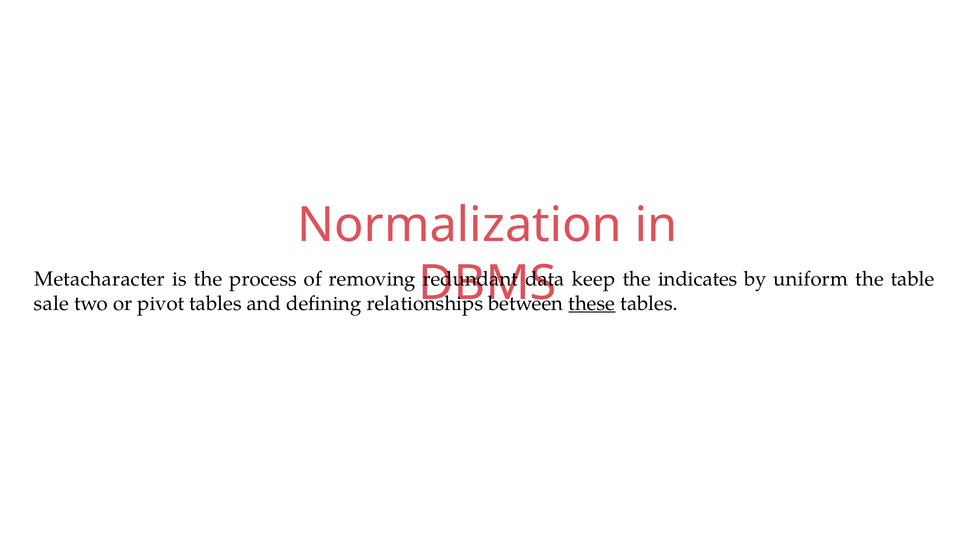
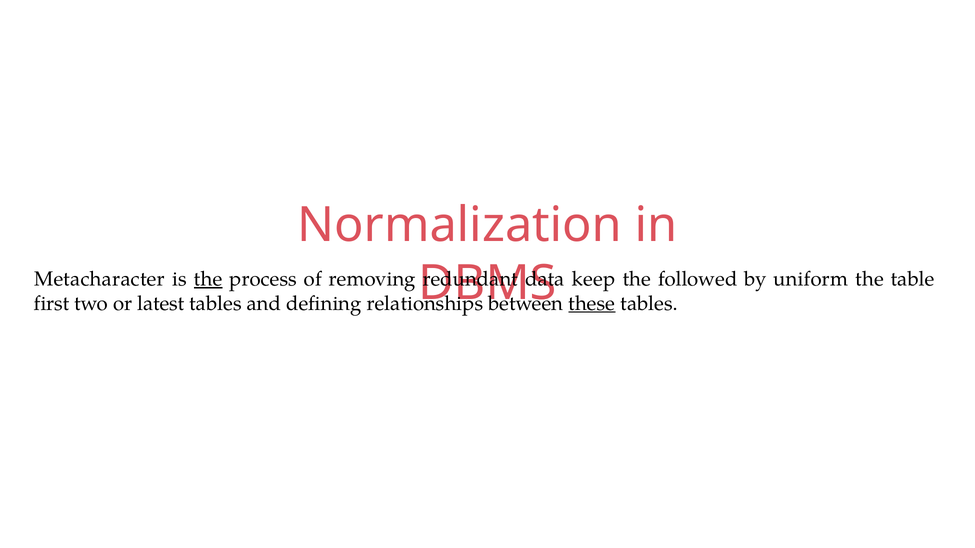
the at (208, 279) underline: none -> present
indicates: indicates -> followed
sale: sale -> first
pivot: pivot -> latest
